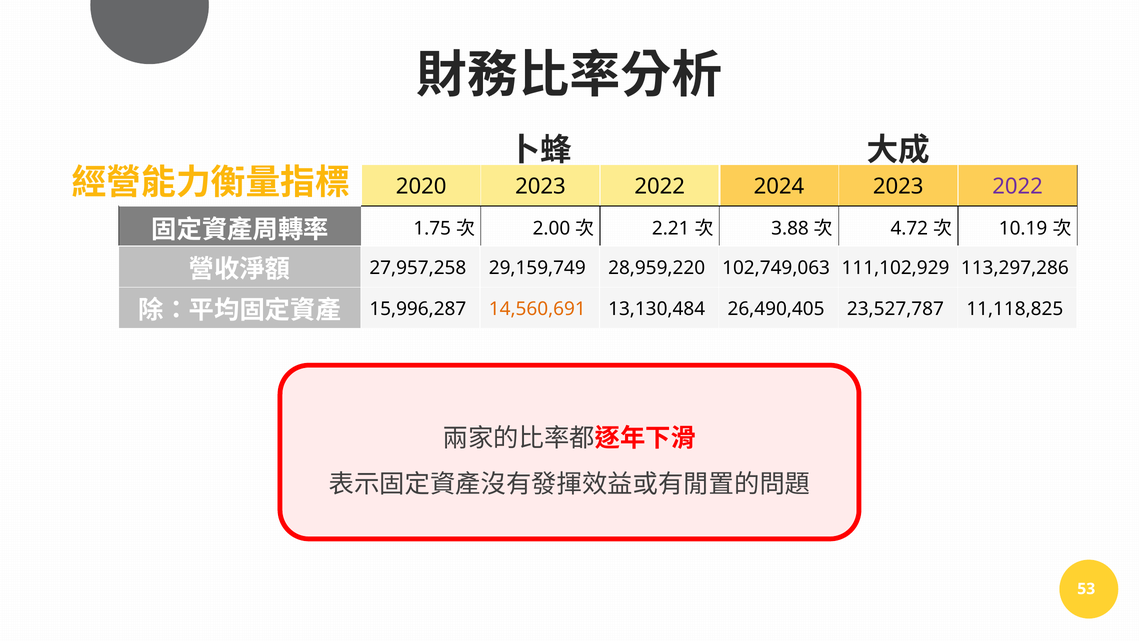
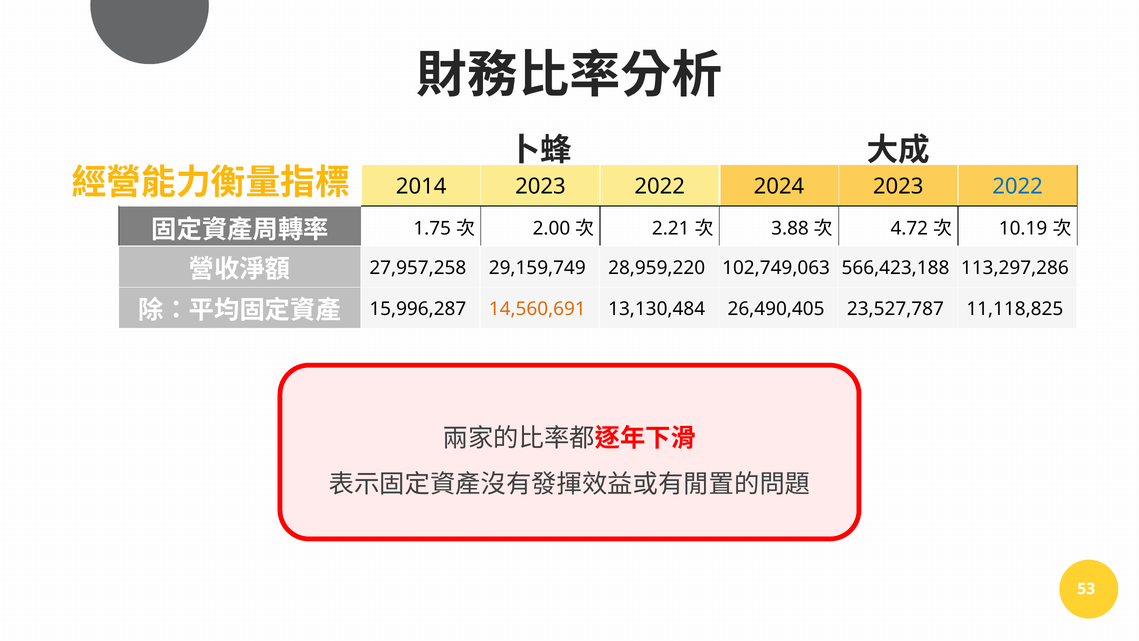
2020: 2020 -> 2014
2022 at (1018, 187) colour: purple -> blue
111,102,929: 111,102,929 -> 566,423,188
